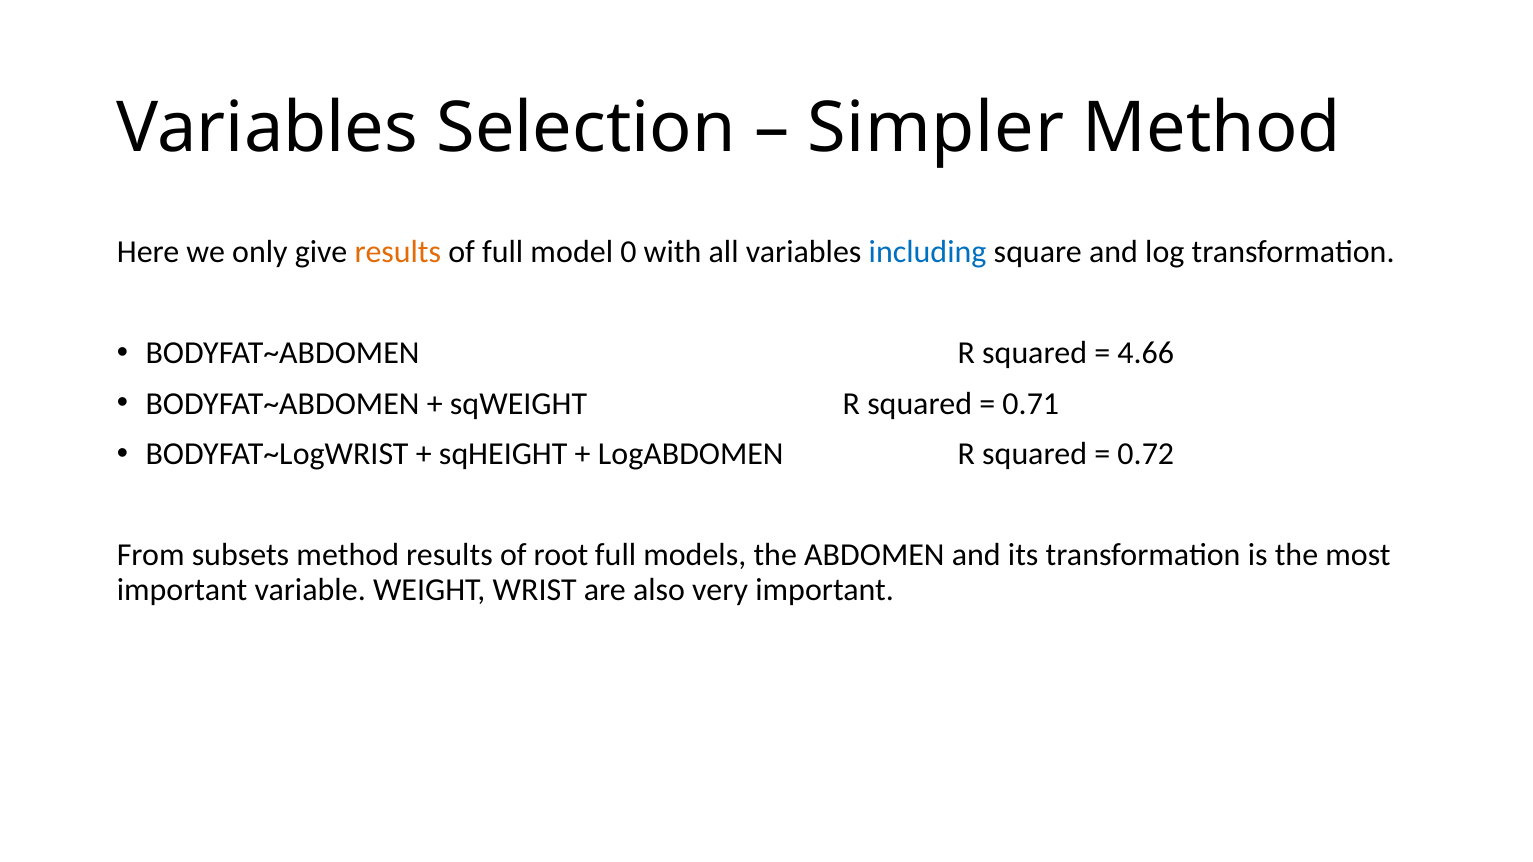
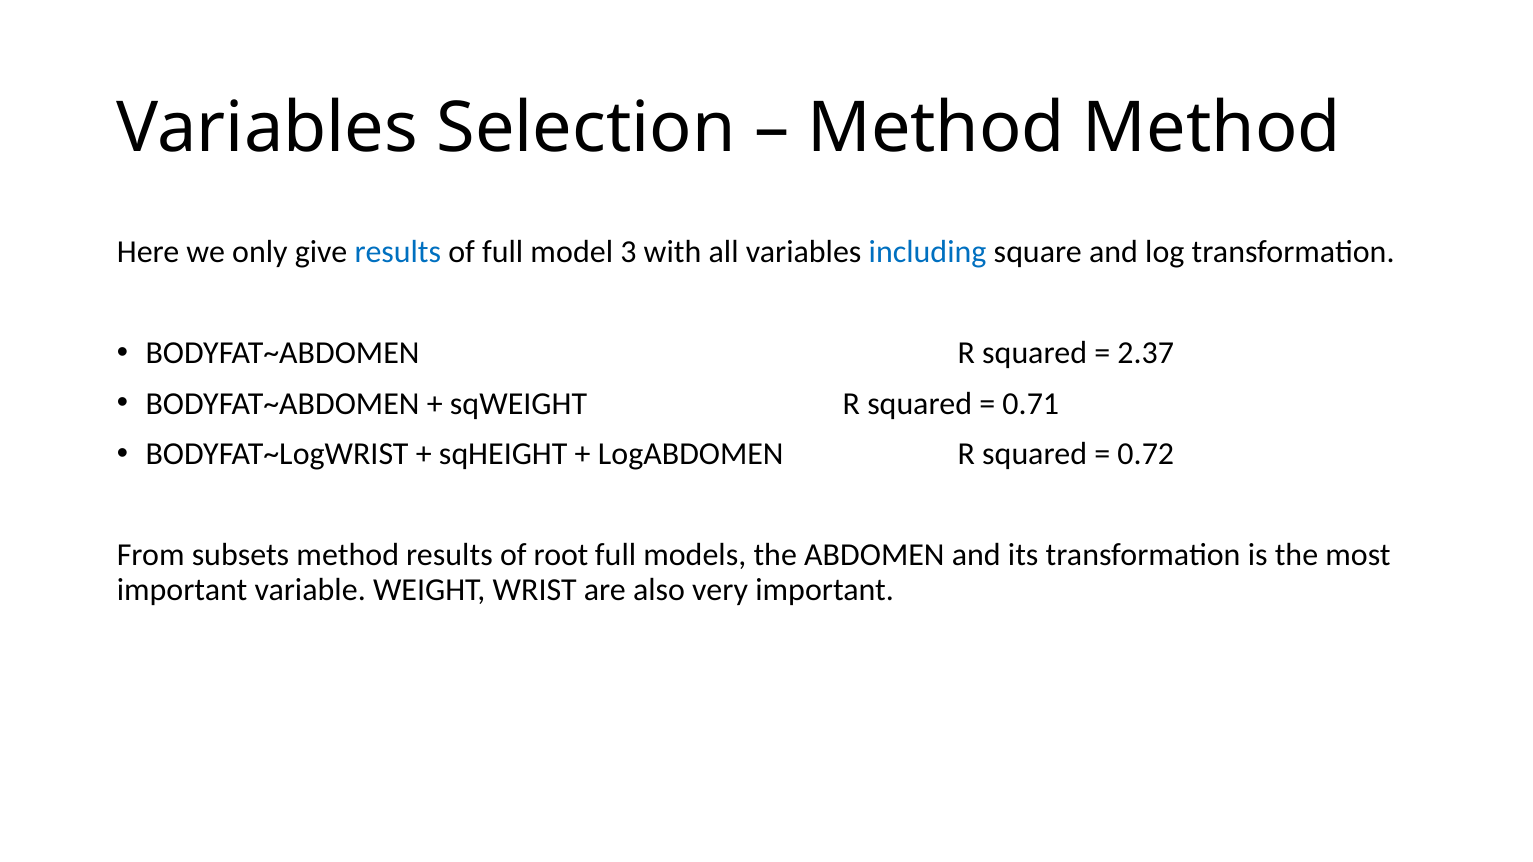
Simpler at (936, 129): Simpler -> Method
results at (398, 252) colour: orange -> blue
0: 0 -> 3
4.66: 4.66 -> 2.37
